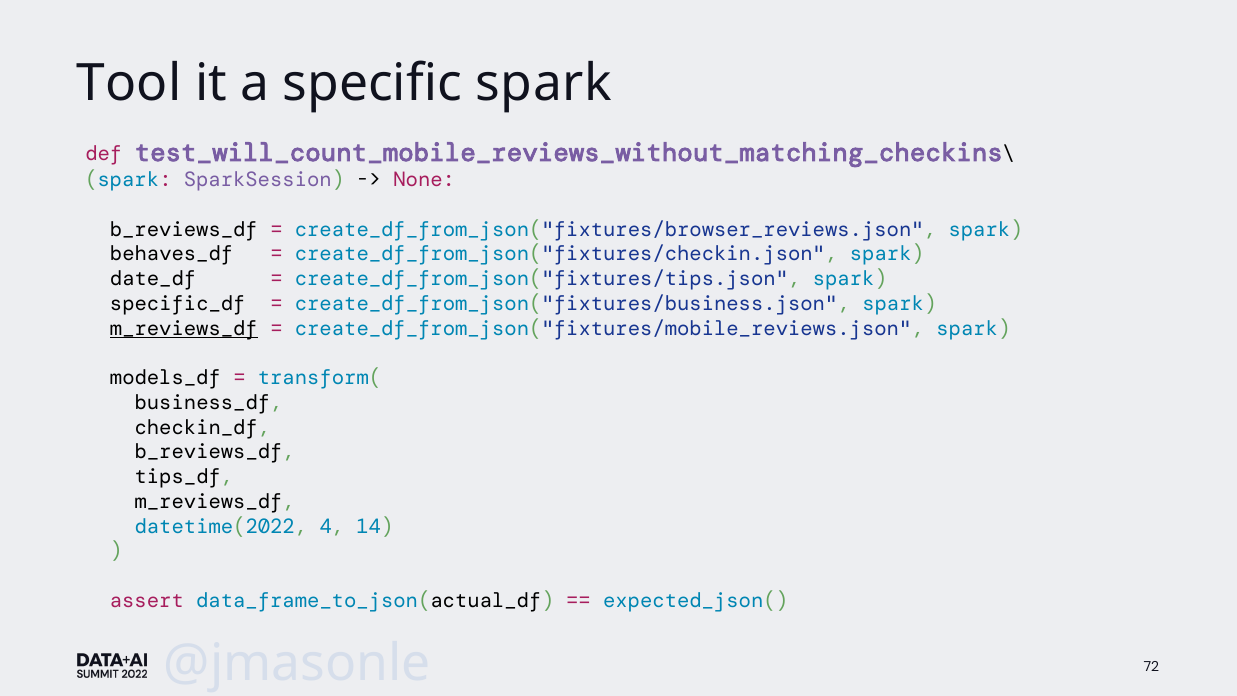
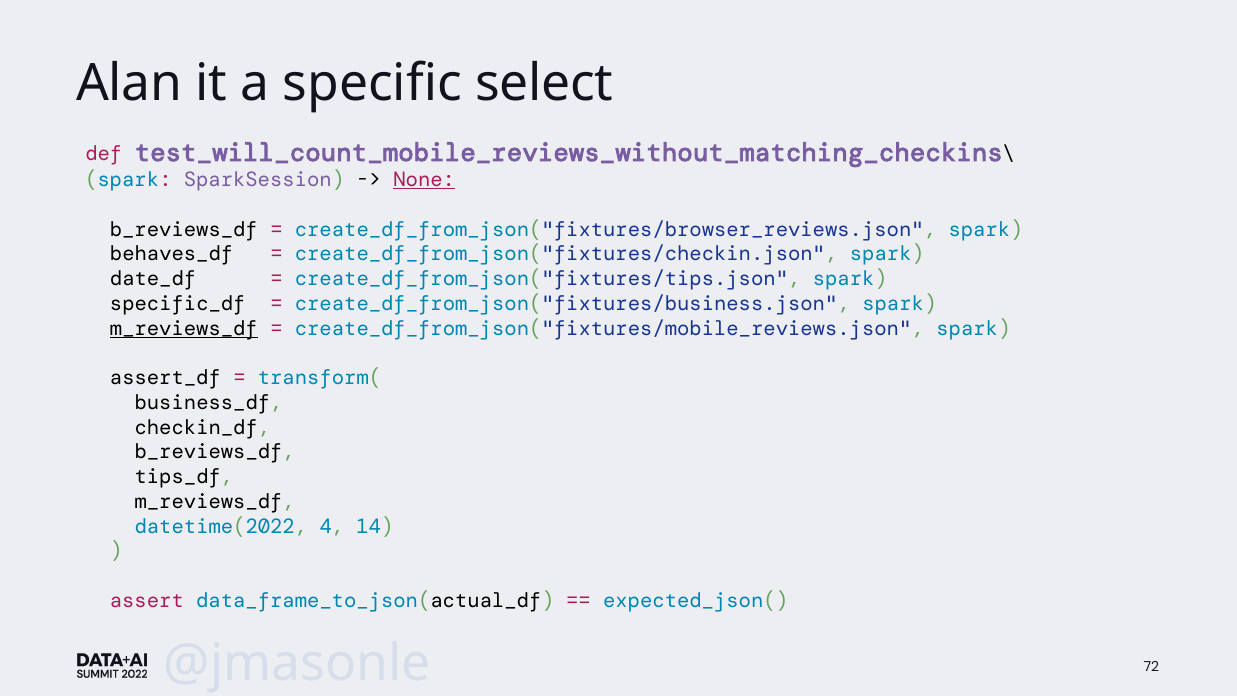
Tool: Tool -> Alan
specific spark: spark -> select
None underline: none -> present
models_df: models_df -> assert_df
